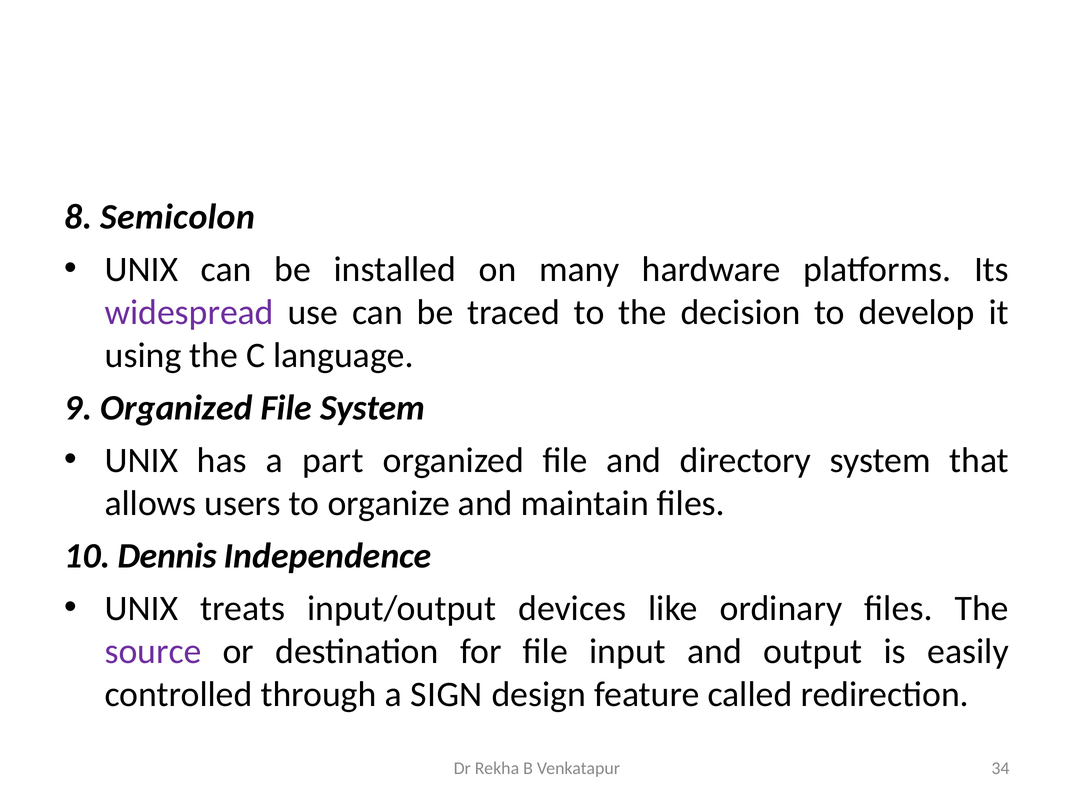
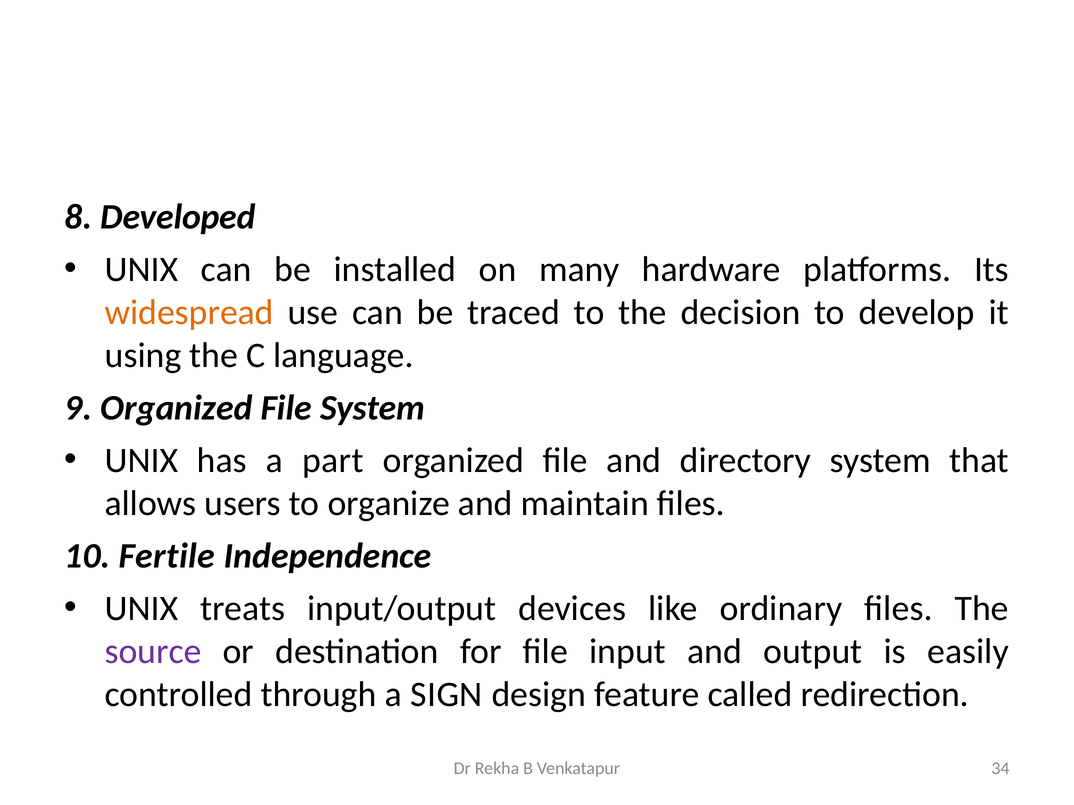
Semicolon: Semicolon -> Developed
widespread colour: purple -> orange
Dennis: Dennis -> Fertile
